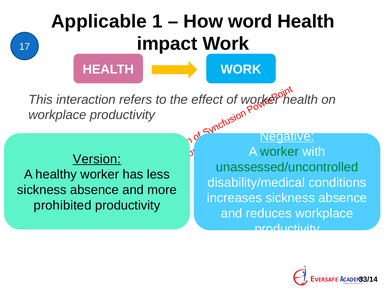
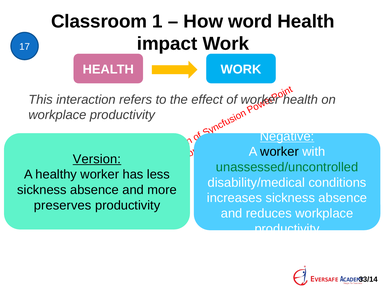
Applicable: Applicable -> Classroom
worker at (280, 152) colour: green -> black
prohibited: prohibited -> preserves
